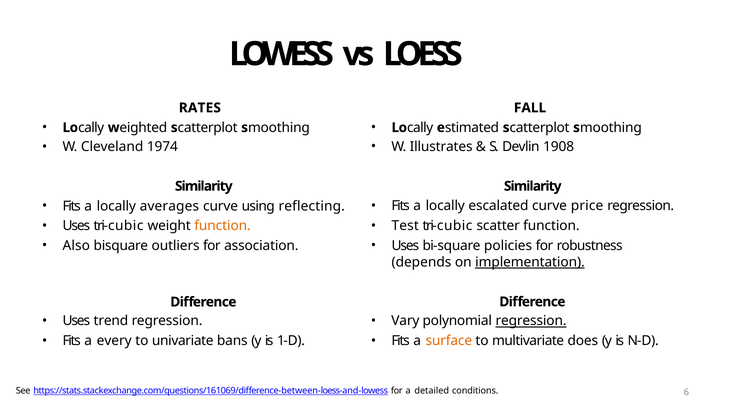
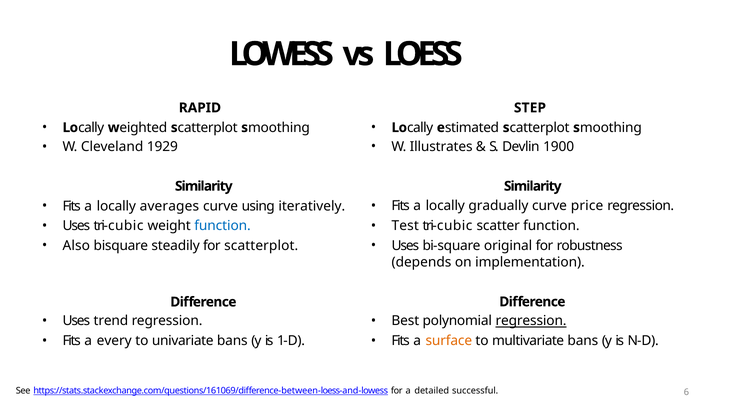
RATES: RATES -> RAPID
FALL: FALL -> STEP
1908: 1908 -> 1900
1974: 1974 -> 1929
escalated: escalated -> gradually
reflecting: reflecting -> iteratively
function at (223, 226) colour: orange -> blue
policies: policies -> original
outliers: outliers -> steadily
association: association -> scatterplot
implementation underline: present -> none
Vary: Vary -> Best
multivariate does: does -> bans
conditions: conditions -> successful
